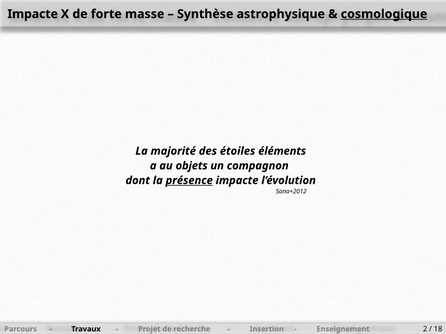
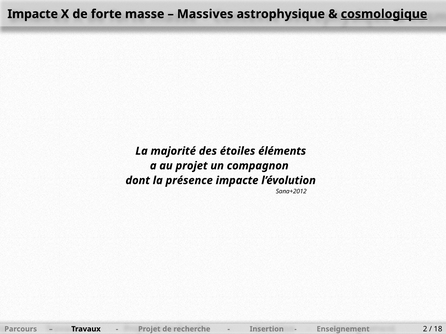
Synthèse: Synthèse -> Massives
au objets: objets -> projet
présence underline: present -> none
